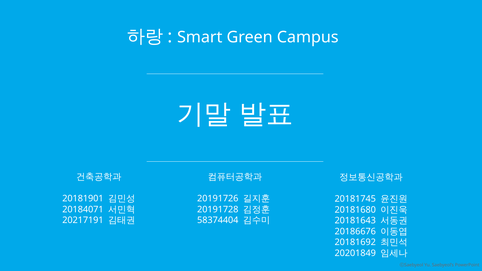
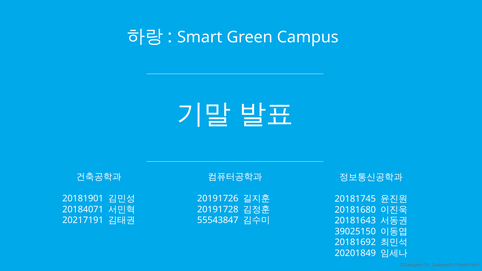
58374404: 58374404 -> 55543847
20186676: 20186676 -> 39025150
